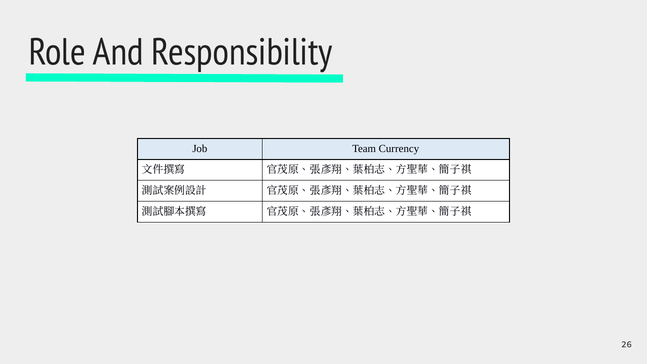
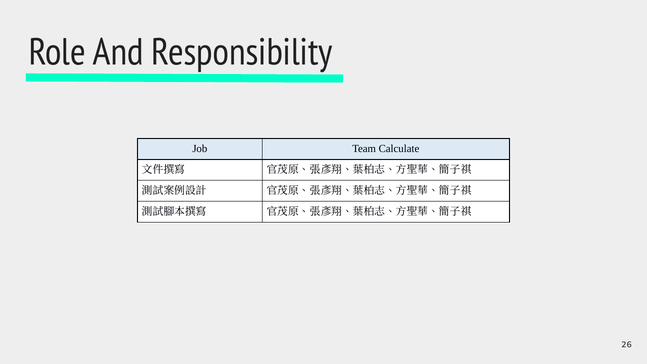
Currency: Currency -> Calculate
